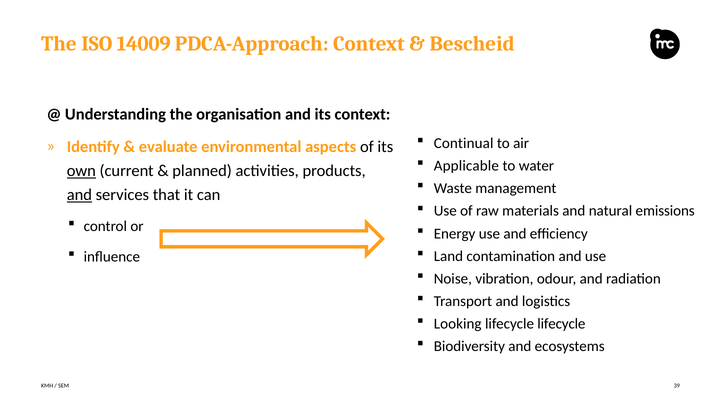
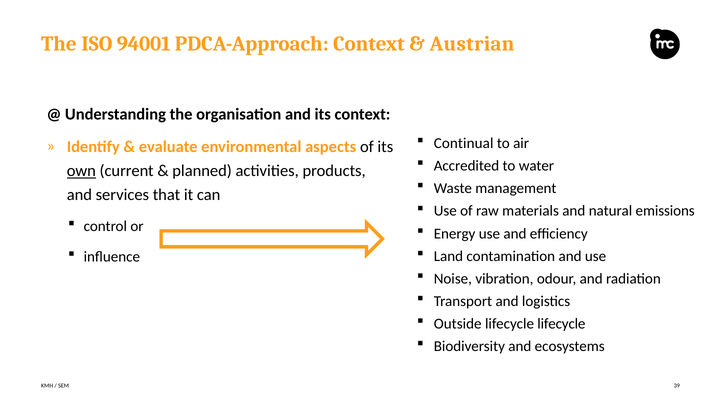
14009: 14009 -> 94001
Bescheid: Bescheid -> Austrian
Applicable: Applicable -> Accredited
and at (79, 194) underline: present -> none
Looking: Looking -> Outside
